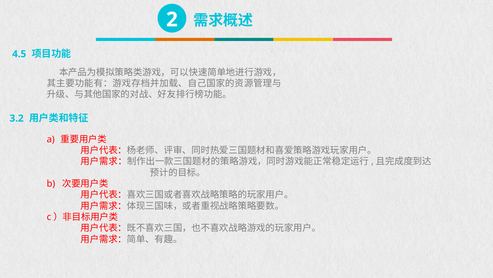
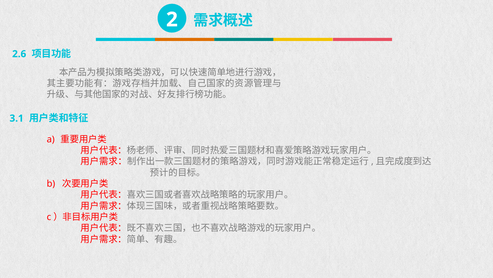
4.5: 4.5 -> 2.6
3.2: 3.2 -> 3.1
